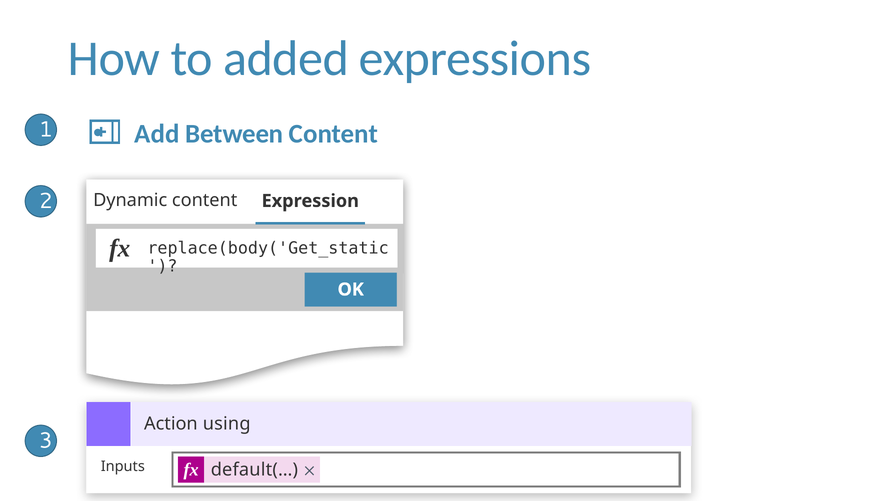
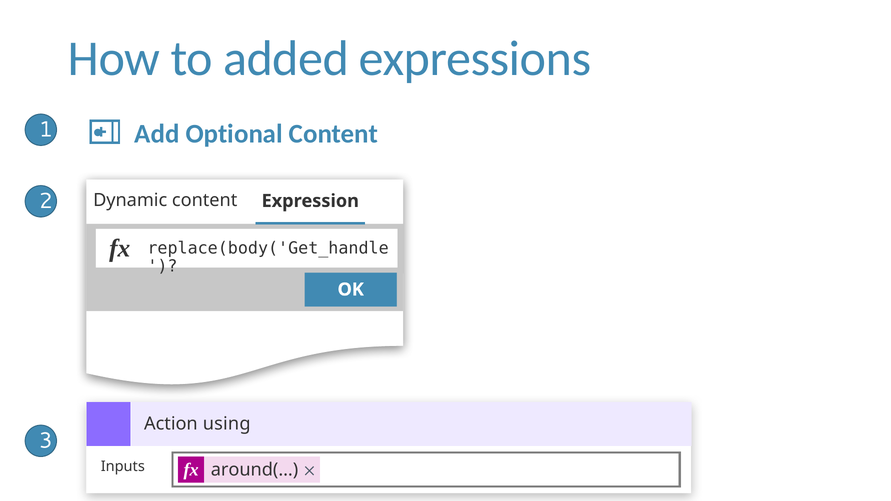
Between: Between -> Optional
replace(body('Get_static: replace(body('Get_static -> replace(body('Get_handle
default(…: default(… -> around(…
